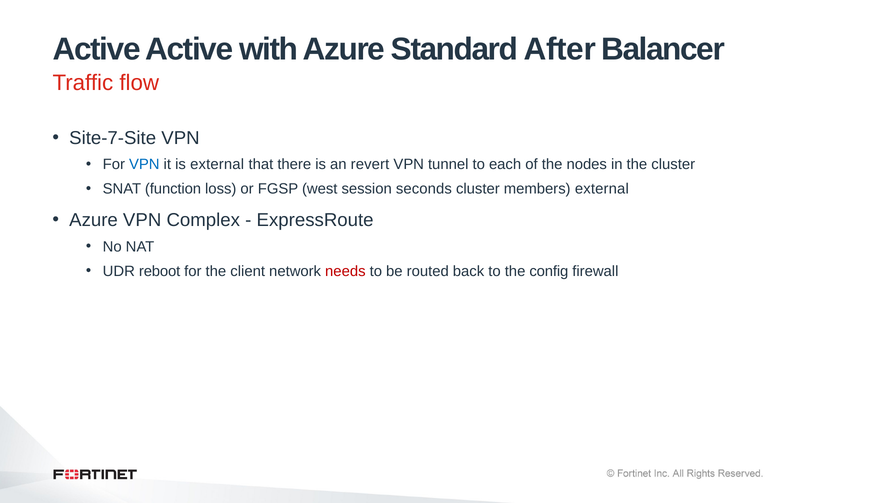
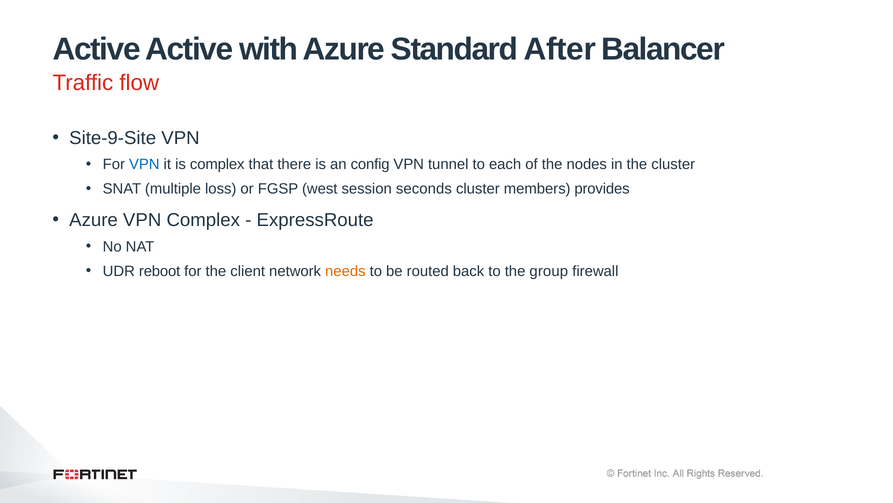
Site-7-Site: Site-7-Site -> Site-9-Site
is external: external -> complex
revert: revert -> config
function: function -> multiple
members external: external -> provides
needs colour: red -> orange
config: config -> group
